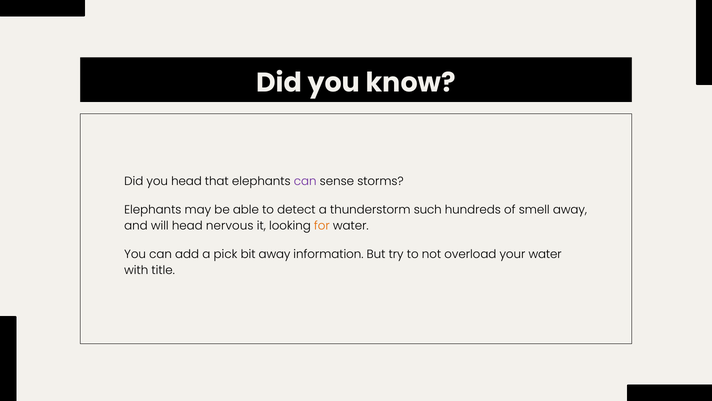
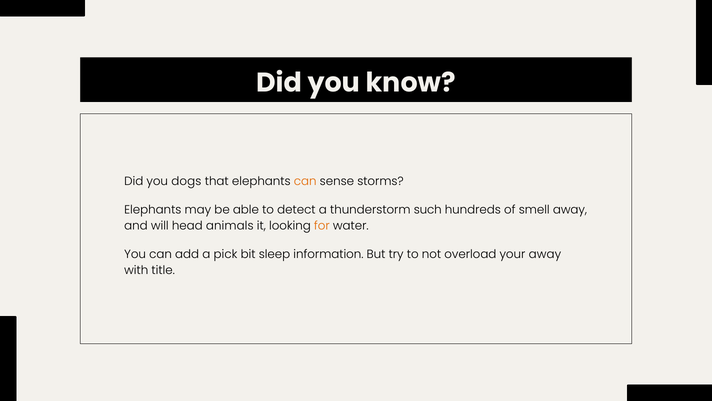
you head: head -> dogs
can at (305, 181) colour: purple -> orange
nervous: nervous -> animals
bit away: away -> sleep
your water: water -> away
